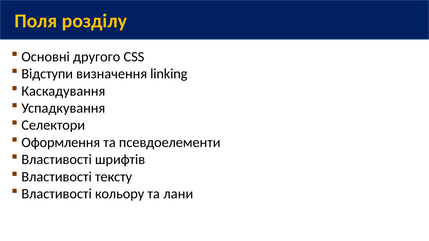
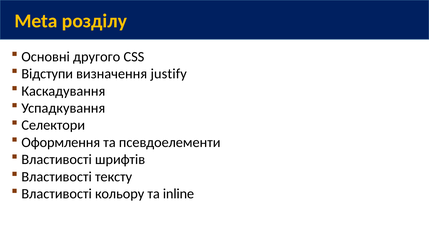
Поля: Поля -> Meta
linking: linking -> justify
лани: лани -> inline
